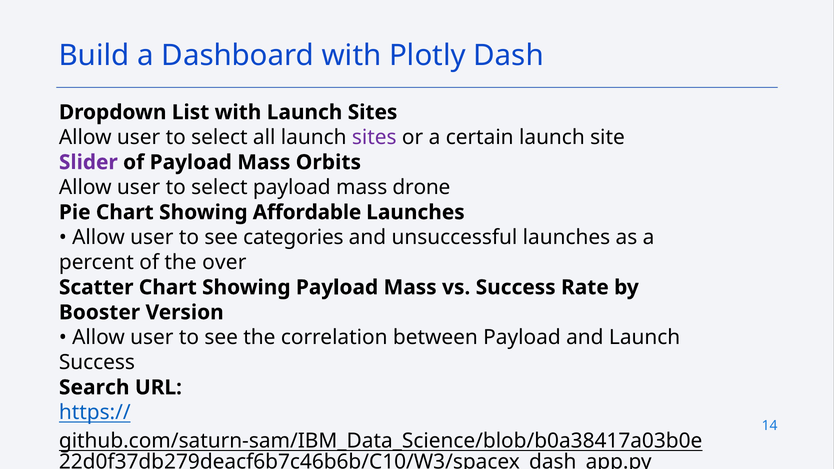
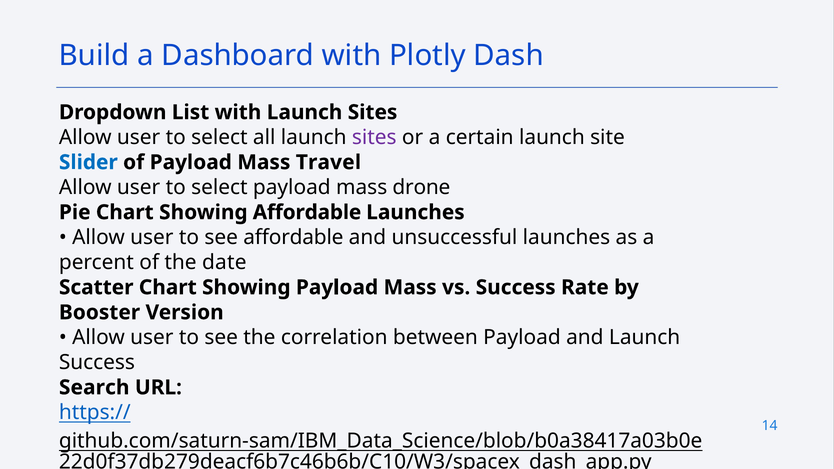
Slider colour: purple -> blue
Orbits: Orbits -> Travel
see categories: categories -> affordable
over: over -> date
